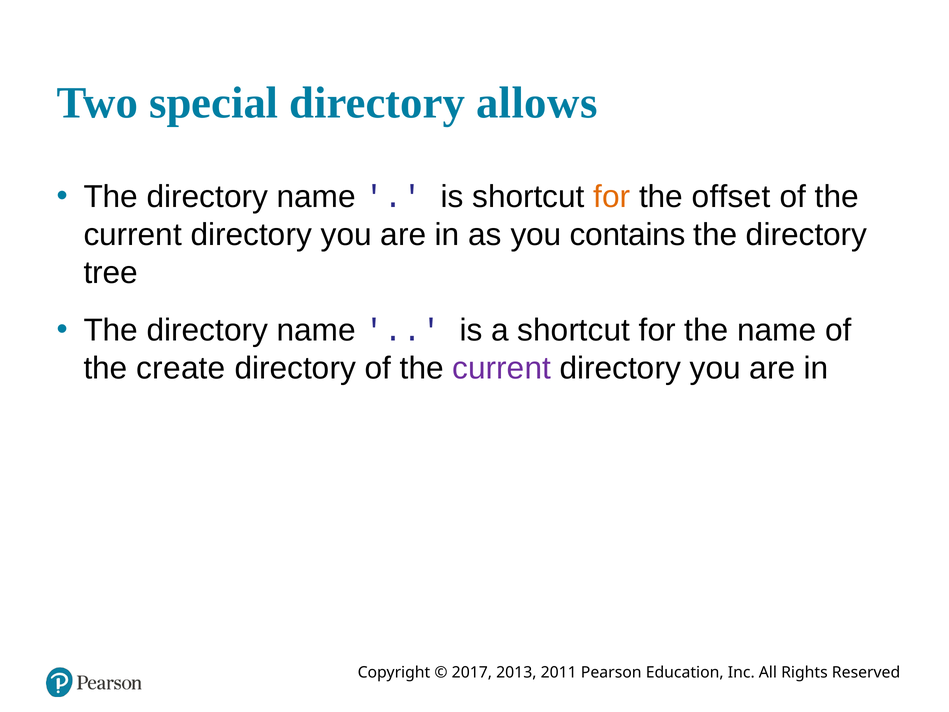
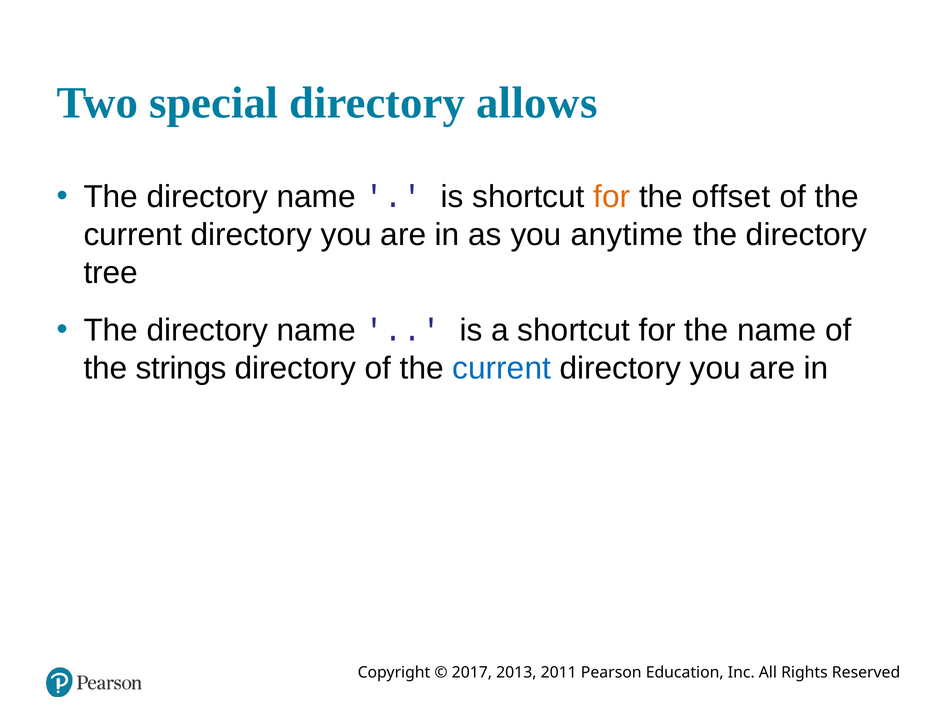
contains: contains -> anytime
create: create -> strings
current at (502, 368) colour: purple -> blue
